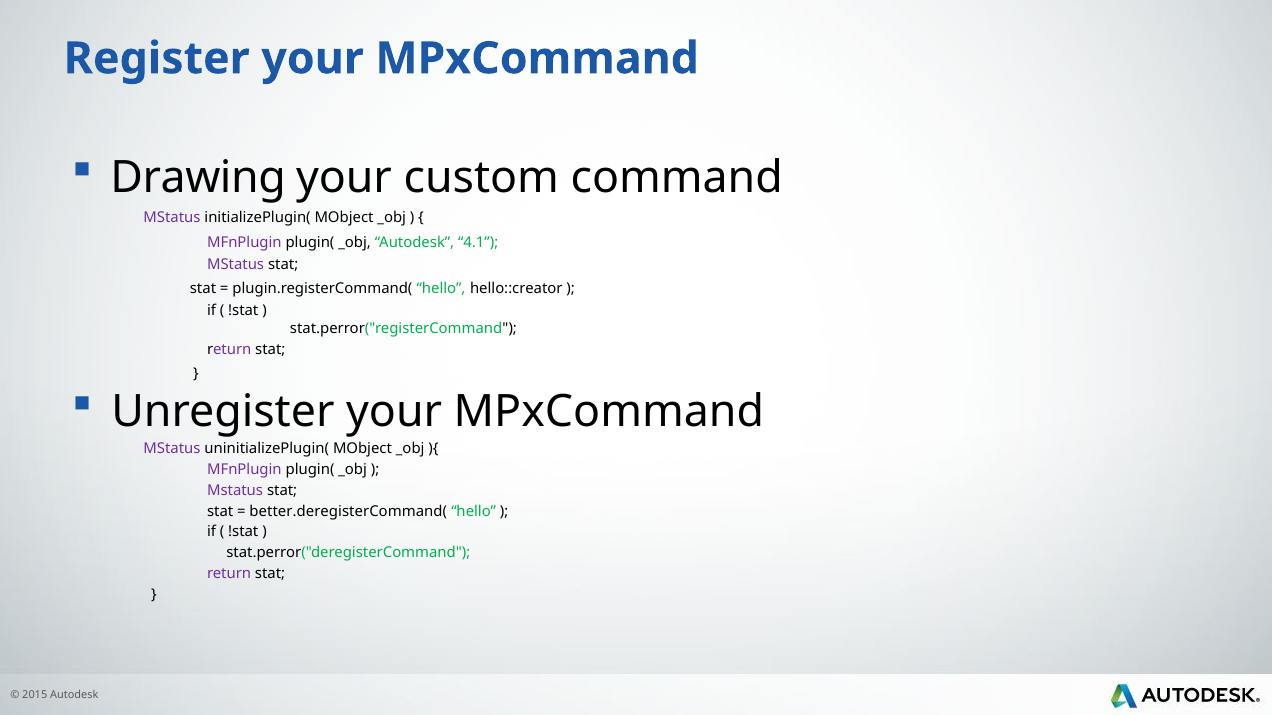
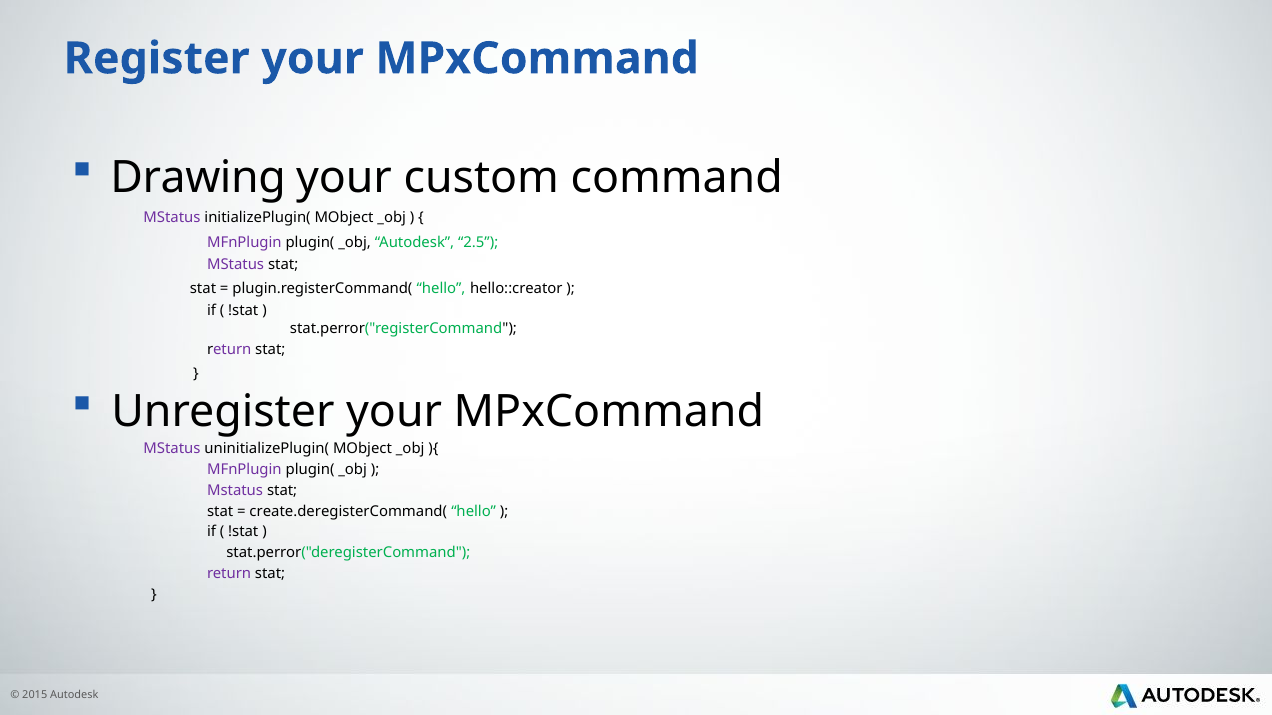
4.1: 4.1 -> 2.5
better.deregisterCommand(: better.deregisterCommand( -> create.deregisterCommand(
